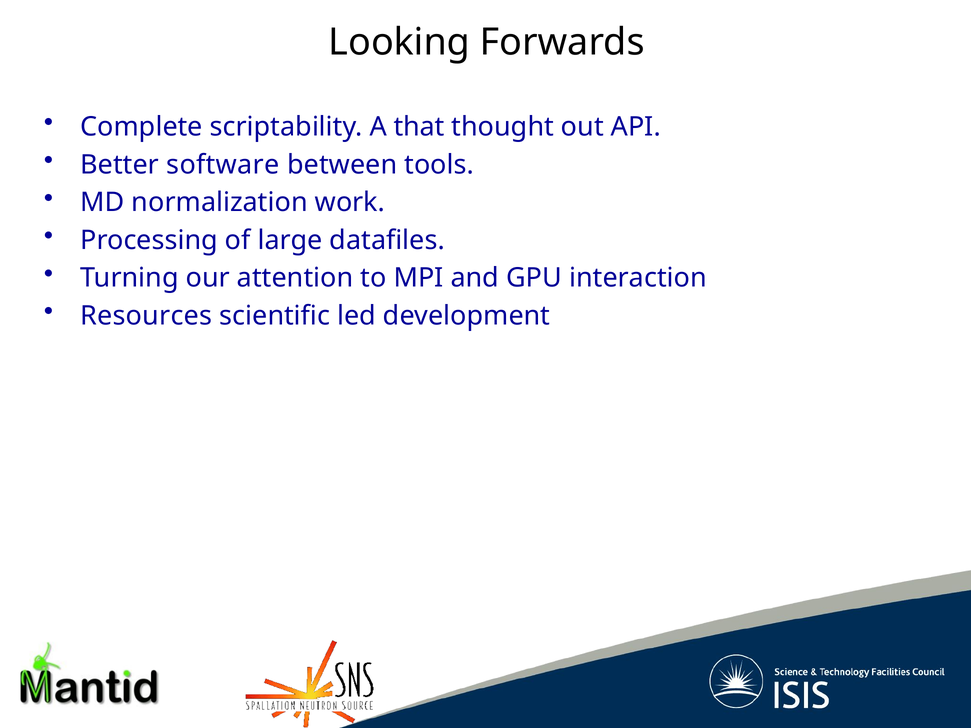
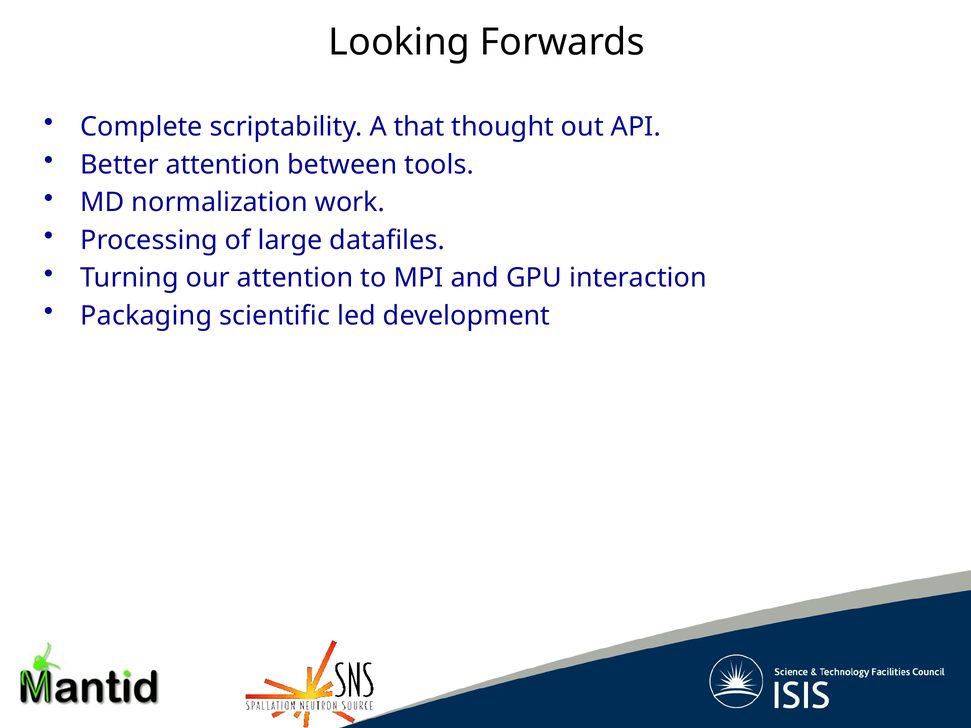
Better software: software -> attention
Resources: Resources -> Packaging
